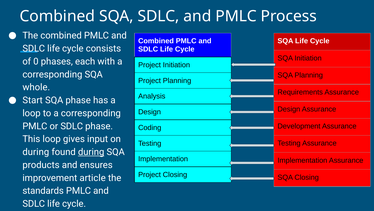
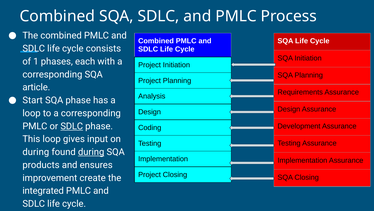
0: 0 -> 1
whole: whole -> article
SDLC at (72, 126) underline: none -> present
article: article -> create
standards: standards -> integrated
